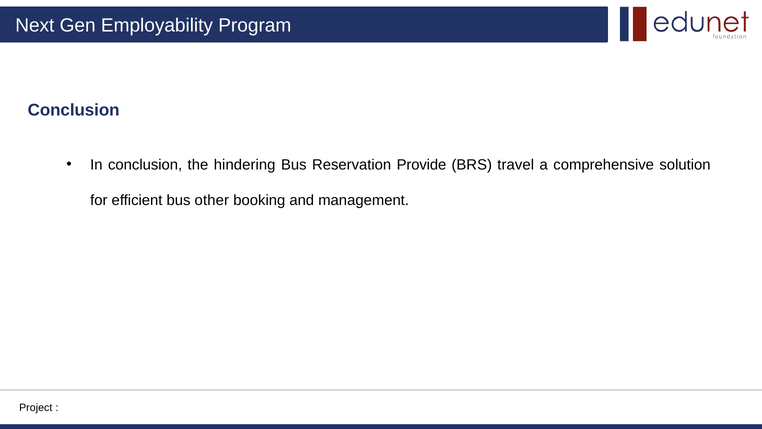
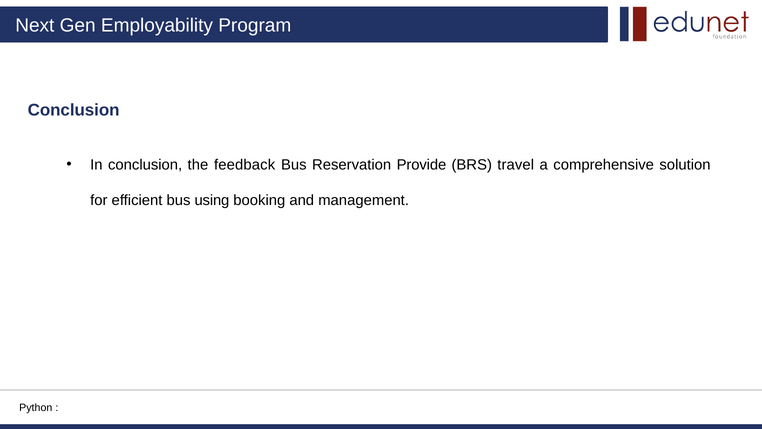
hindering: hindering -> feedback
other: other -> using
Project: Project -> Python
